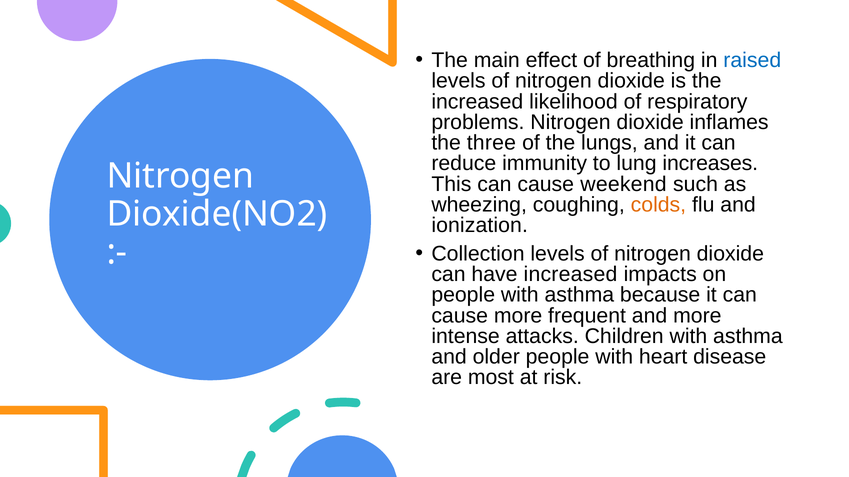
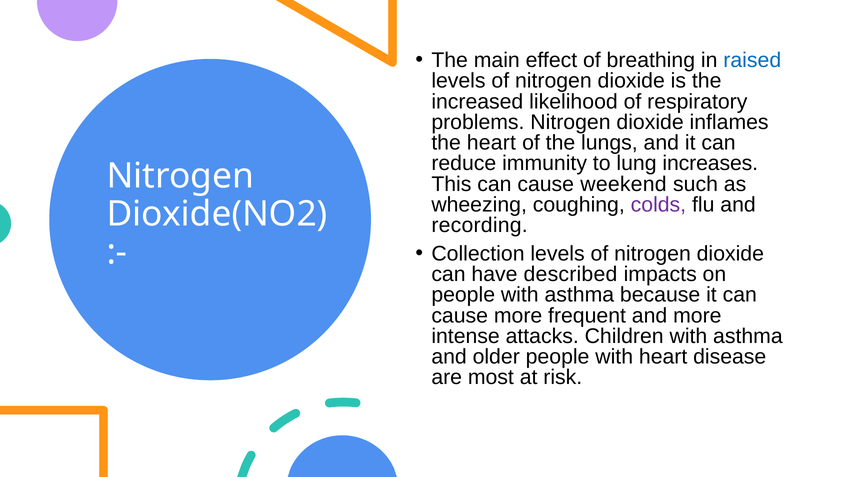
the three: three -> heart
colds colour: orange -> purple
ionization: ionization -> recording
have increased: increased -> described
